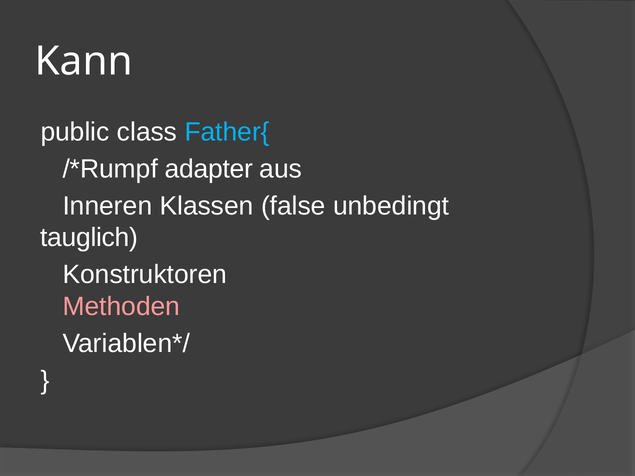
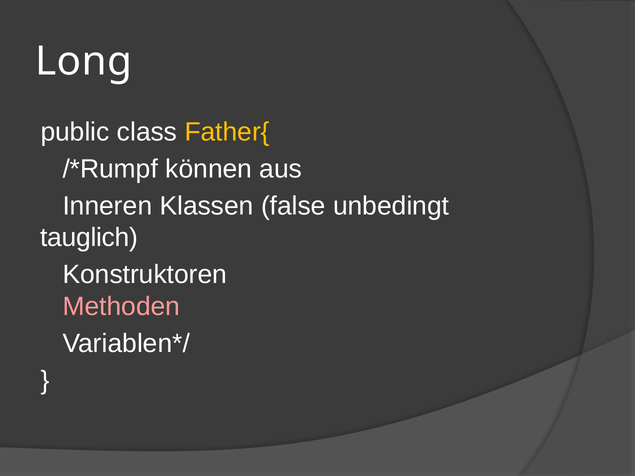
Kann: Kann -> Long
Father{ colour: light blue -> yellow
adapter: adapter -> können
